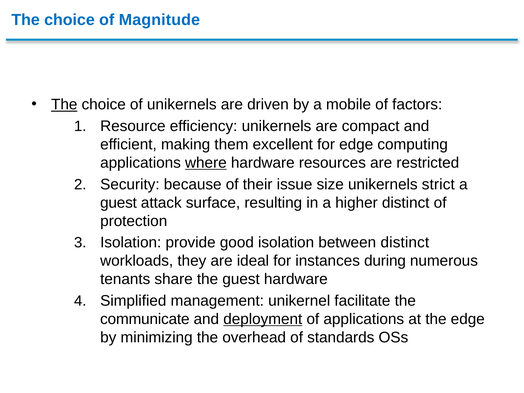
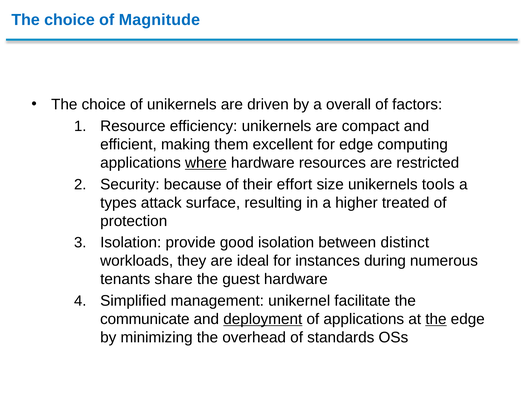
The at (64, 105) underline: present -> none
mobile: mobile -> overall
issue: issue -> effort
strict: strict -> tools
guest at (119, 203): guest -> types
higher distinct: distinct -> treated
the at (436, 319) underline: none -> present
